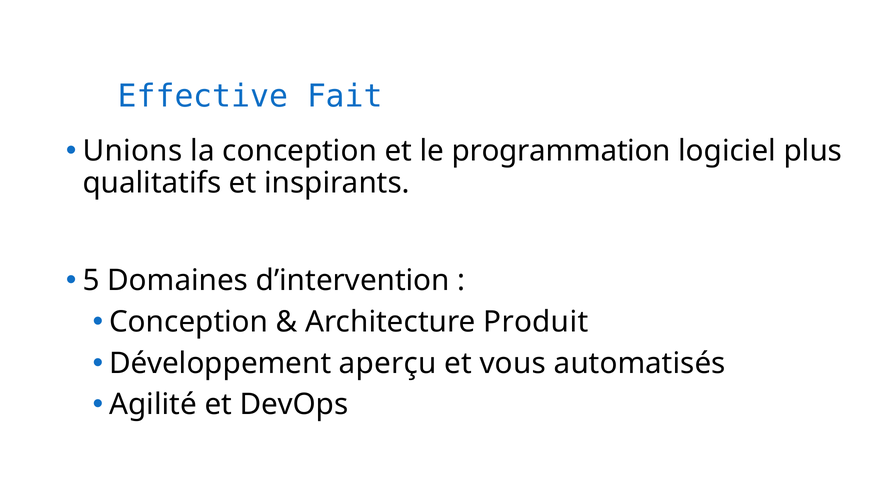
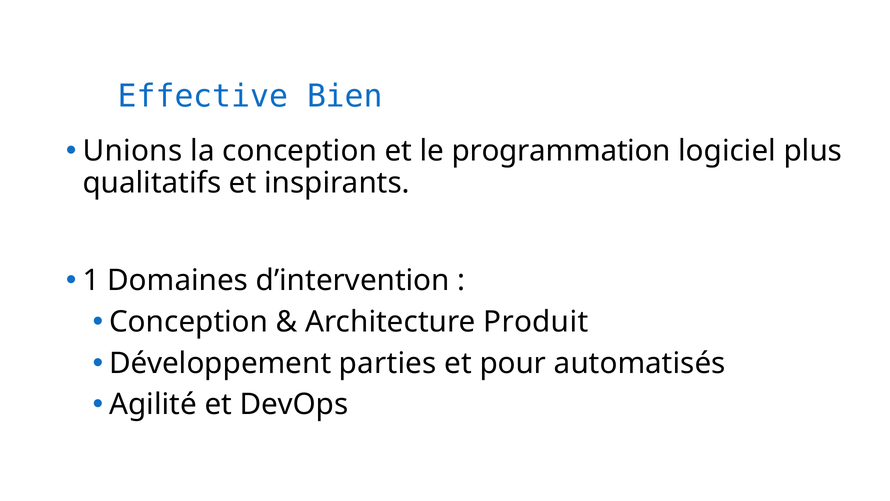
Fait: Fait -> Bien
5: 5 -> 1
aperçu: aperçu -> parties
vous: vous -> pour
